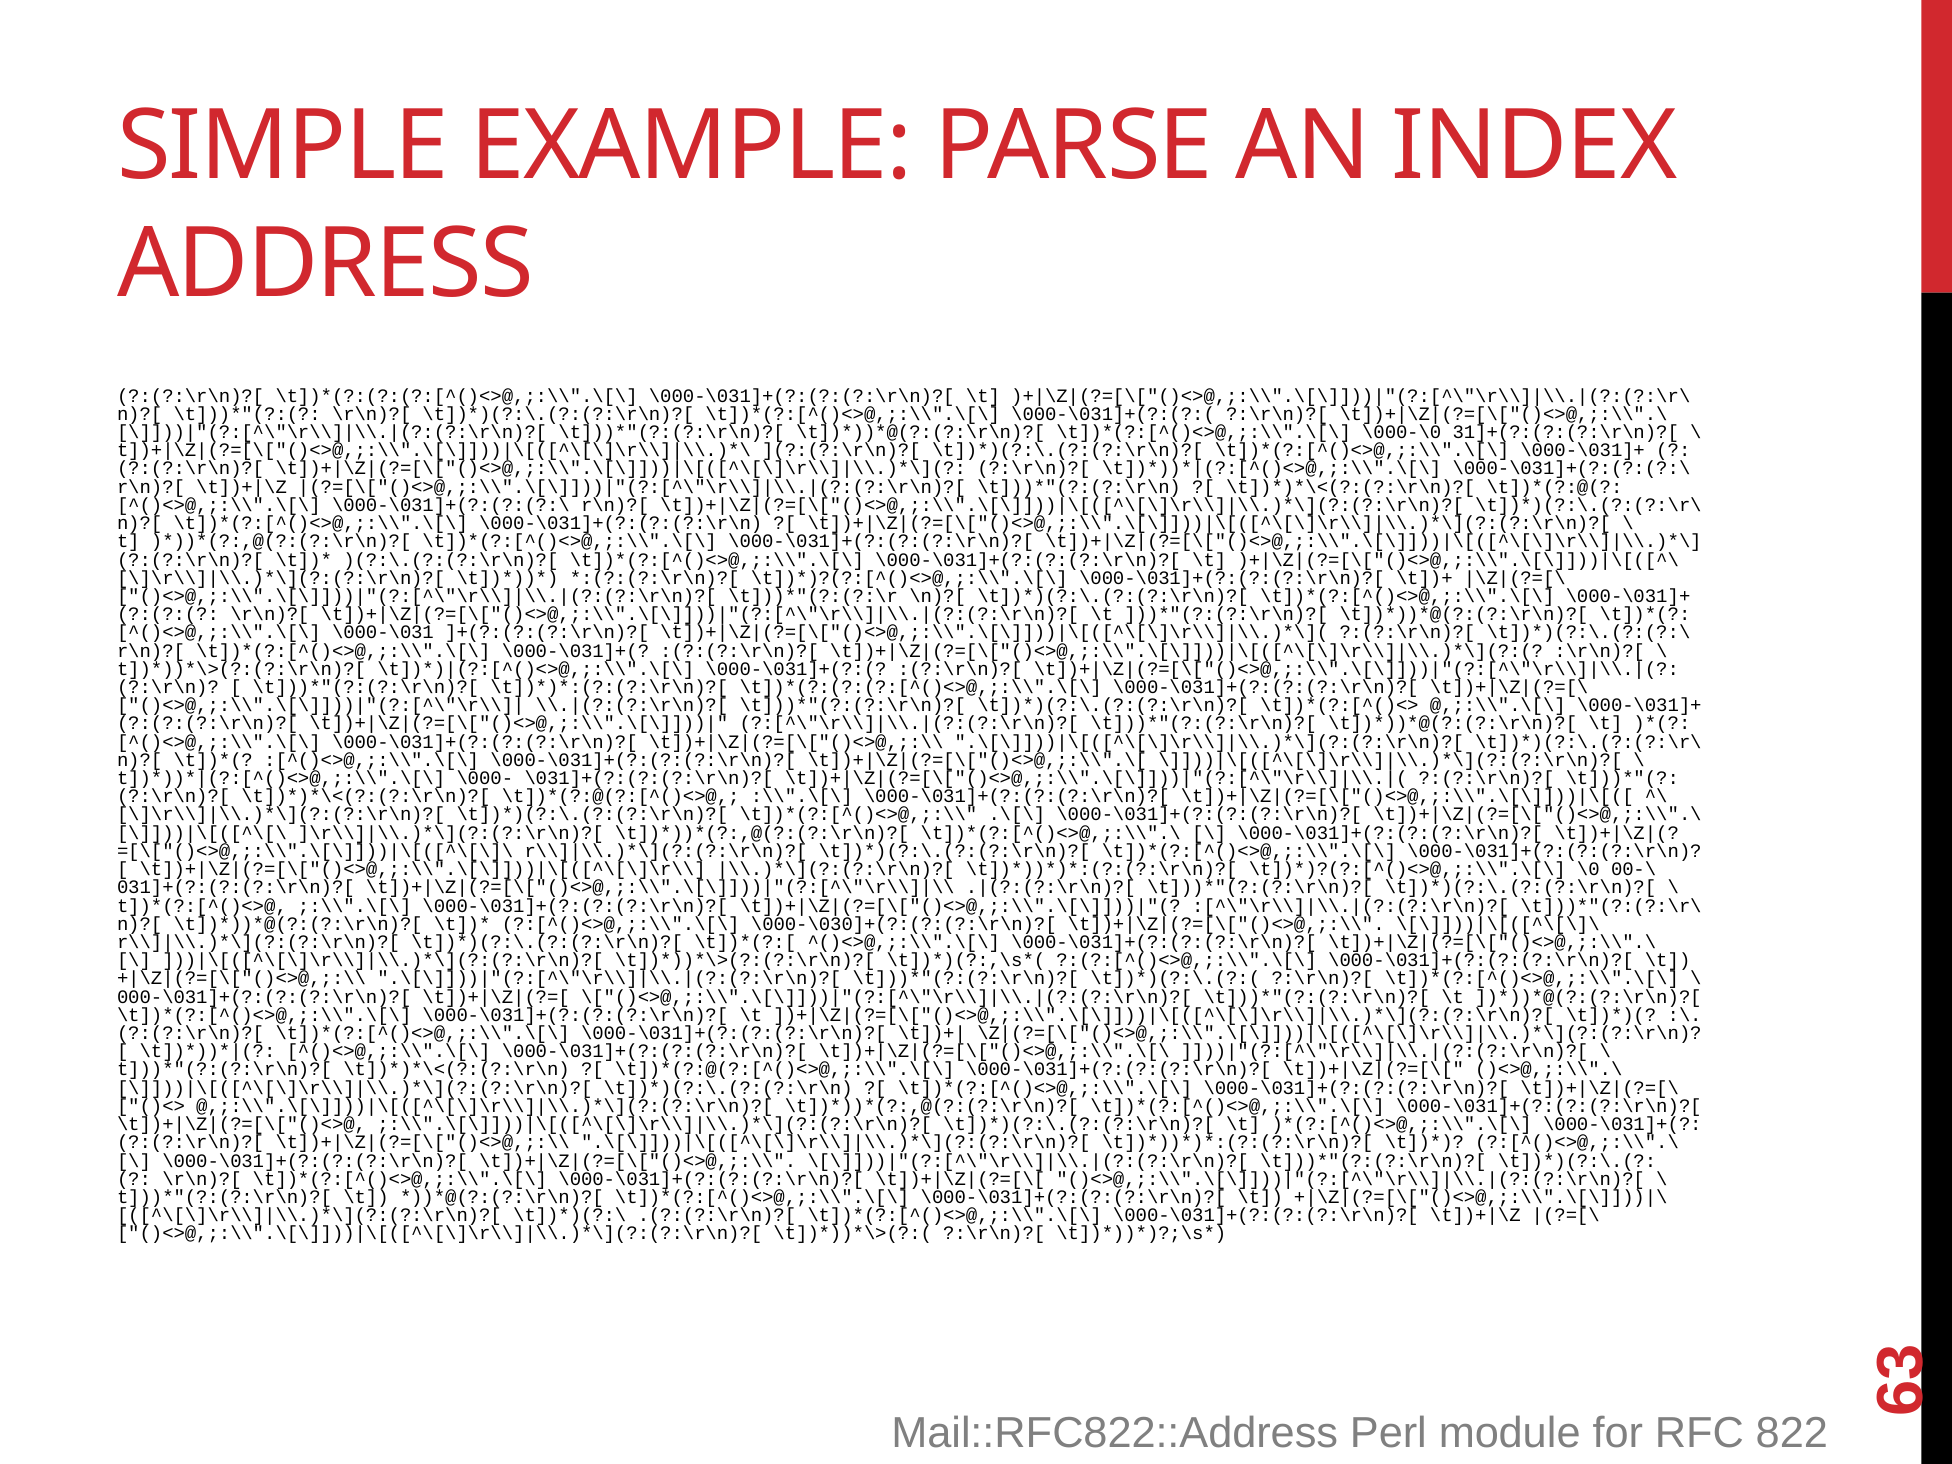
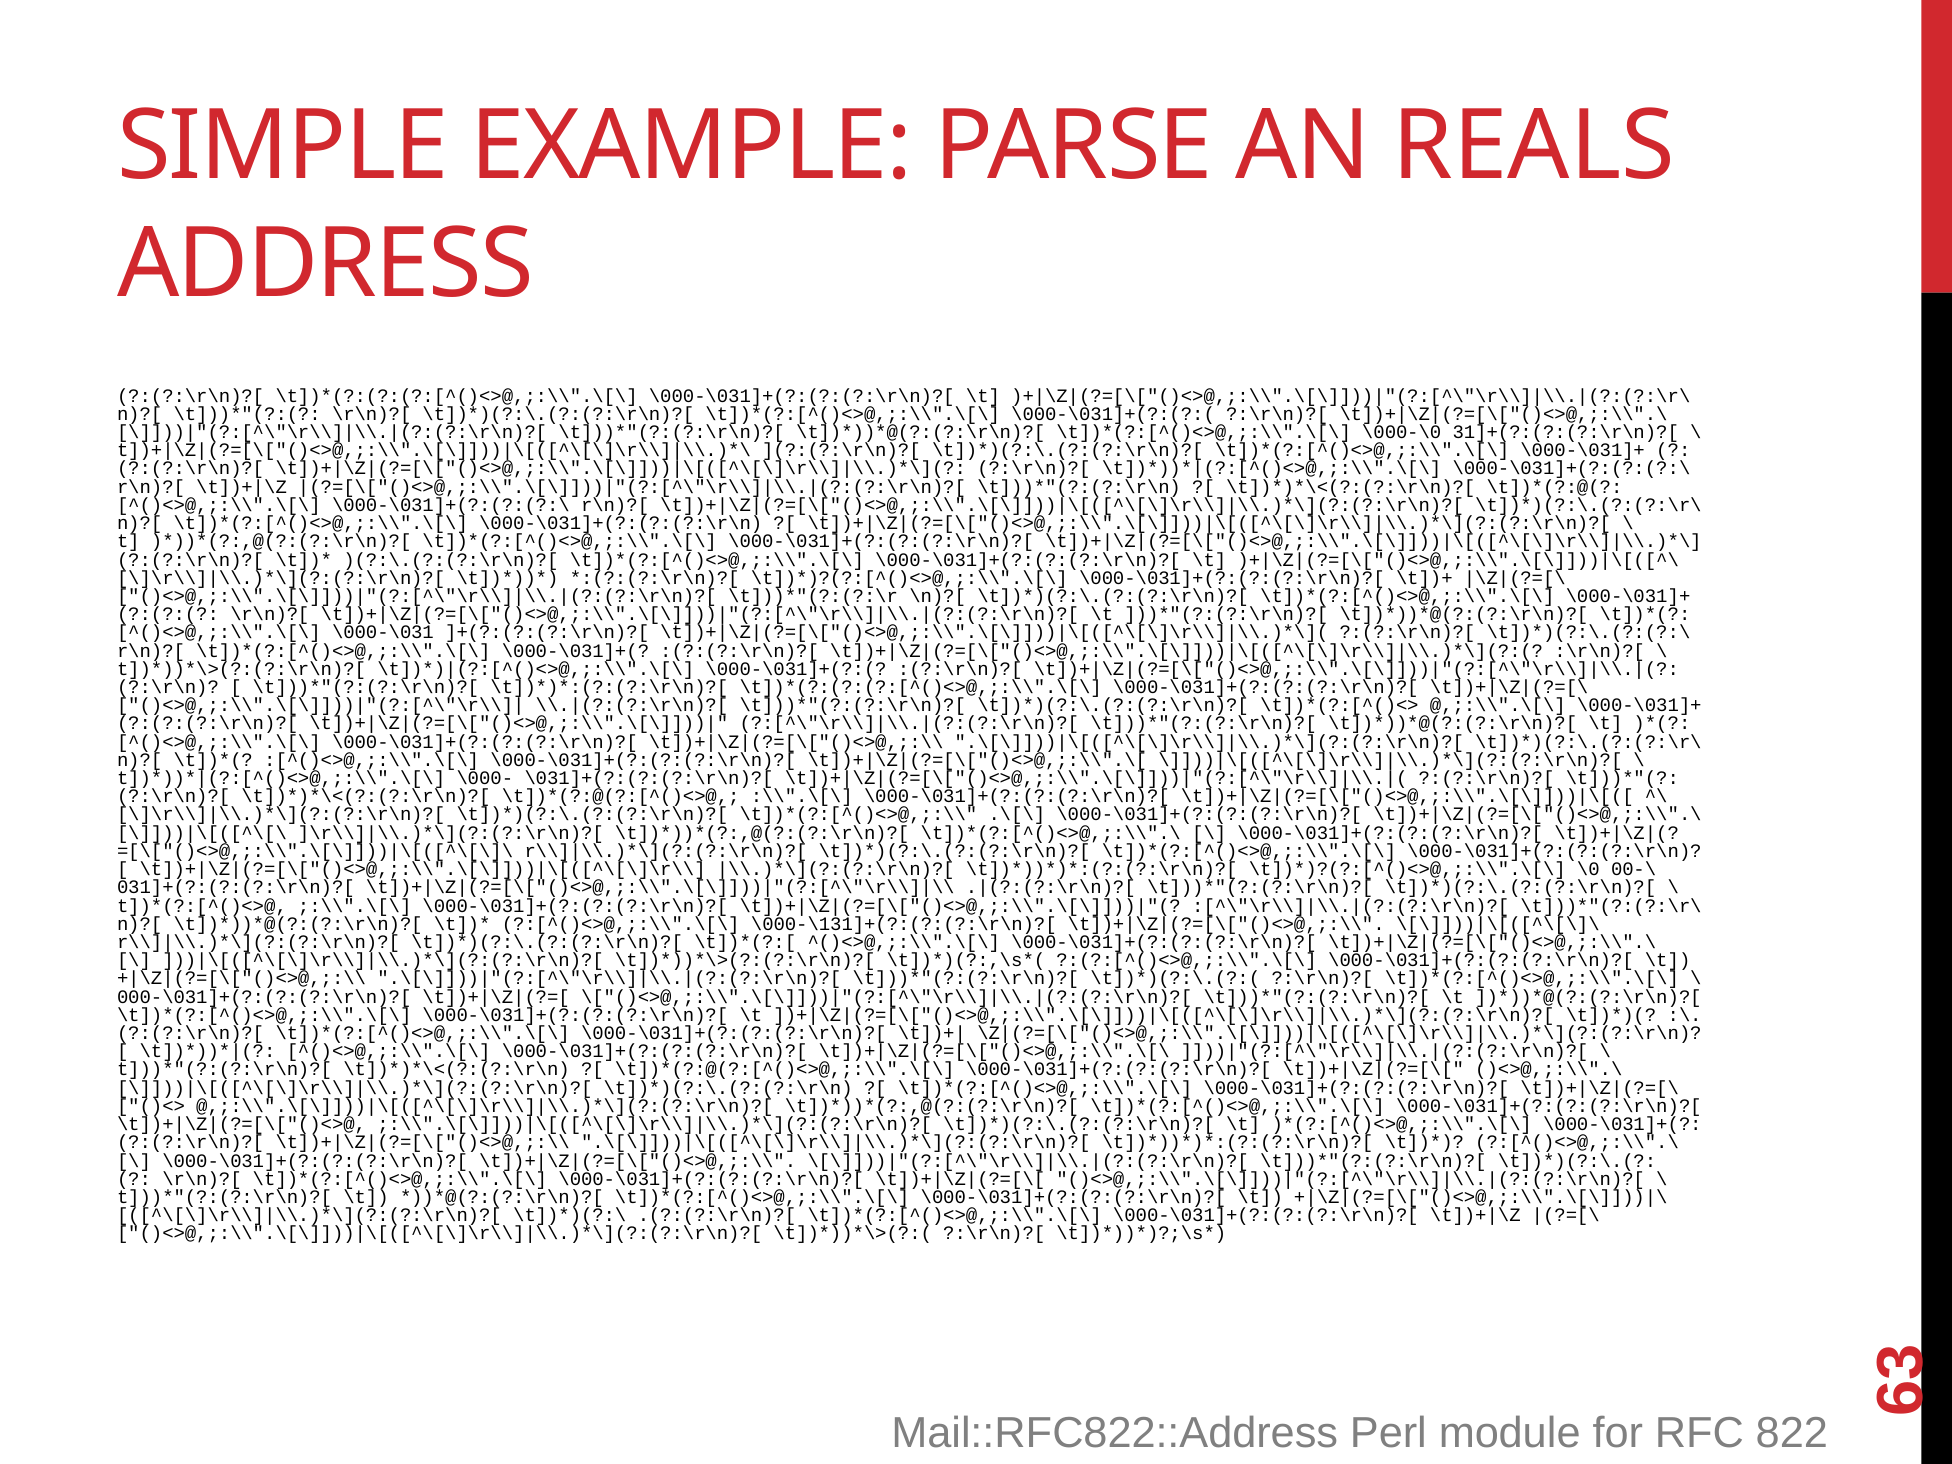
INDEX: INDEX -> REALS
\000-\030]+(?:(?:(?:\r\n)?[: \000-\030]+(?:(?:(?:\r\n)?[ -> \000-\131]+(?:(?:(?:\r\n)?[
